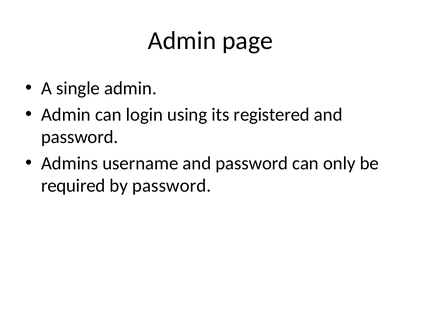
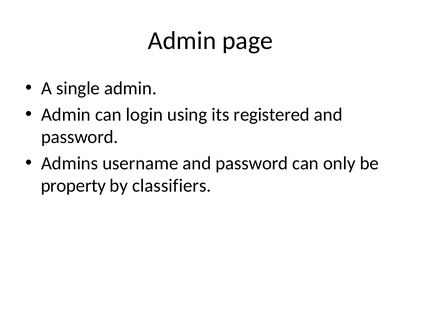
required: required -> property
by password: password -> classifiers
